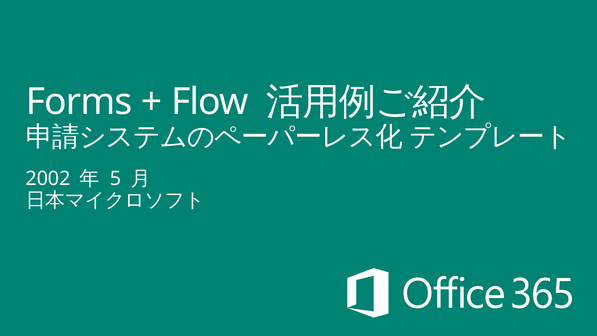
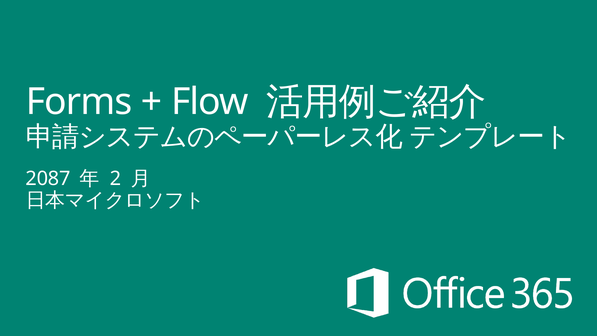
2002: 2002 -> 2087
5: 5 -> 2
